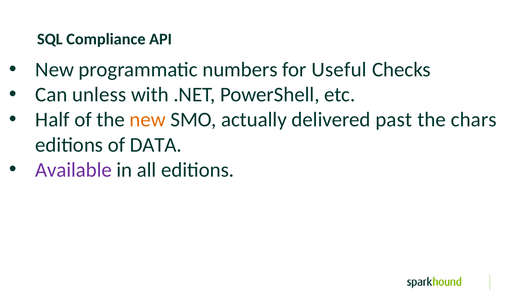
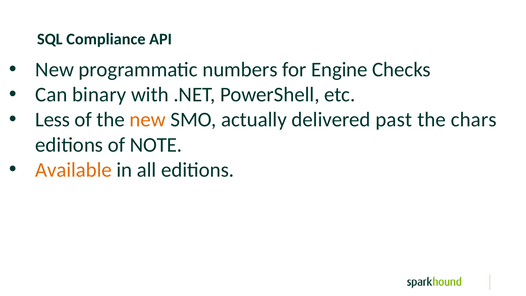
Useful: Useful -> Engine
unless: unless -> binary
Half: Half -> Less
DATA: DATA -> NOTE
Available colour: purple -> orange
